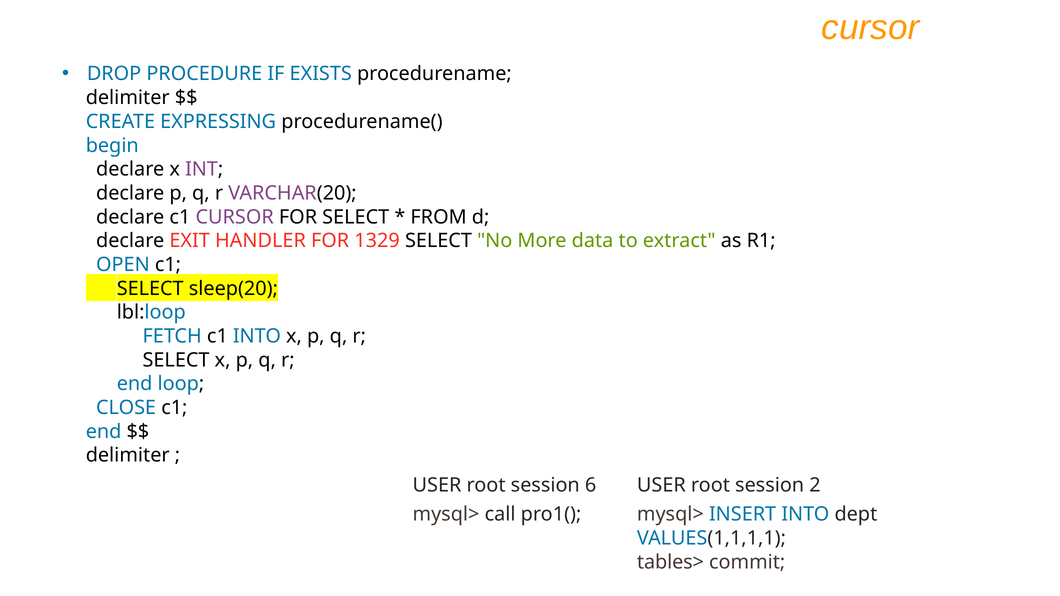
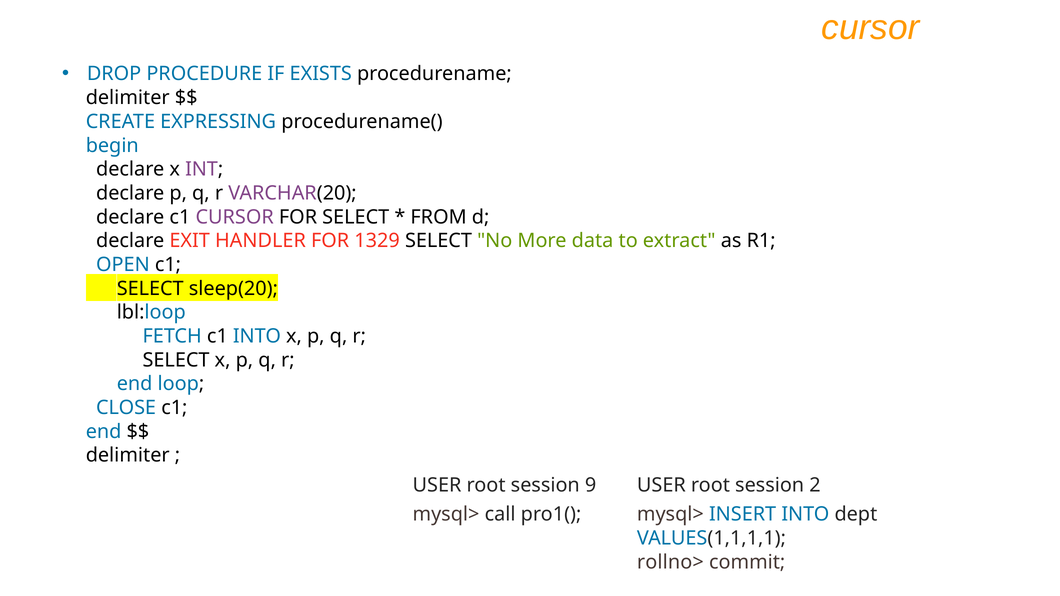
6: 6 -> 9
tables>: tables> -> rollno>
